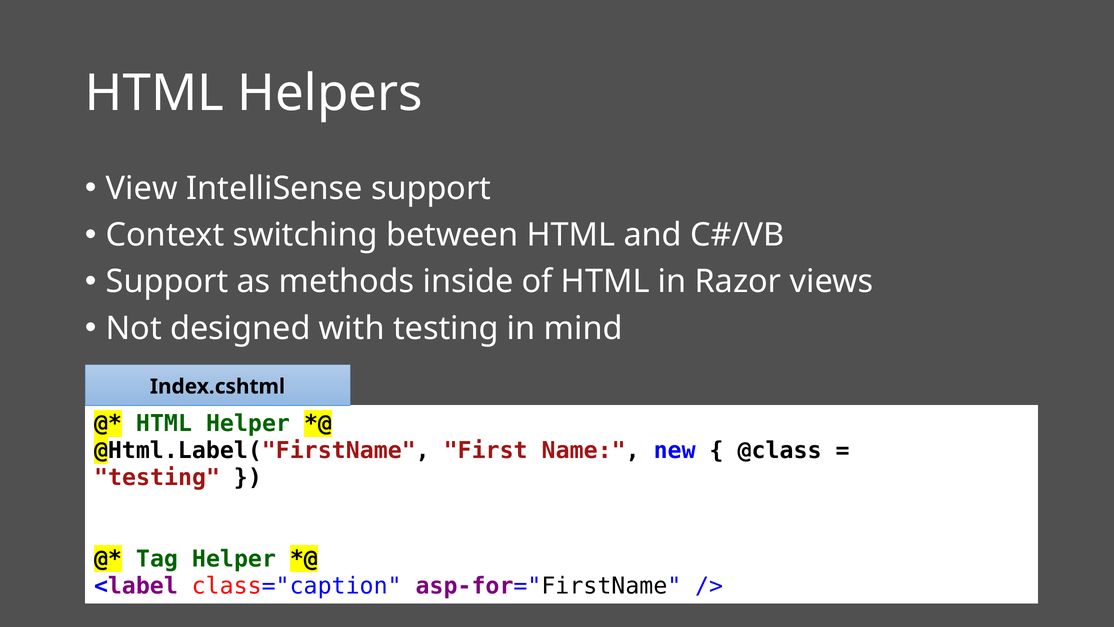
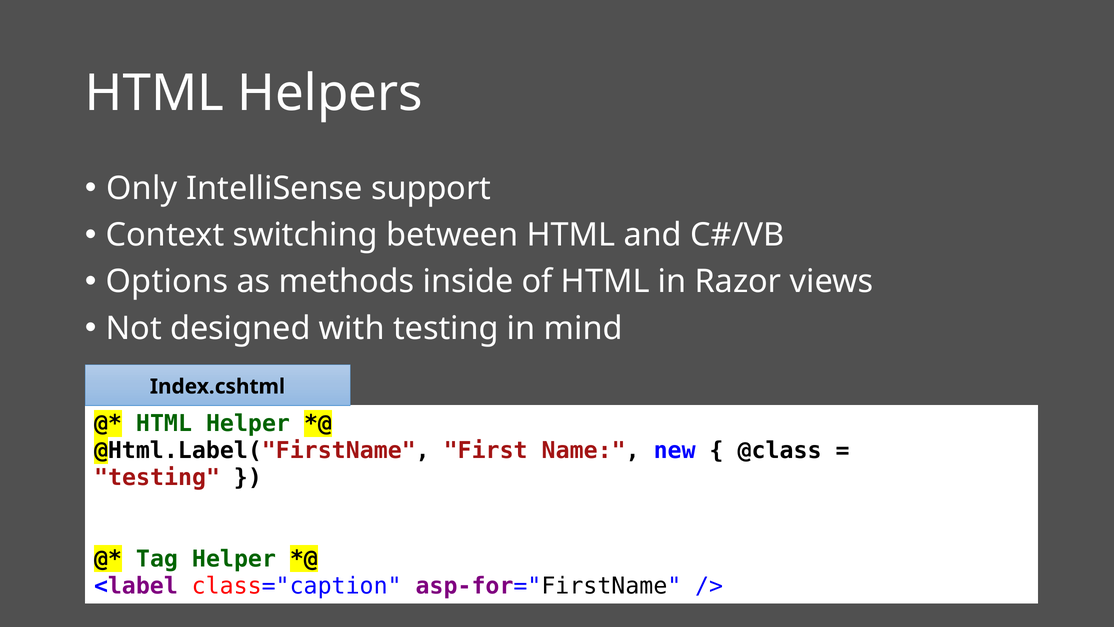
View: View -> Only
Support at (167, 282): Support -> Options
